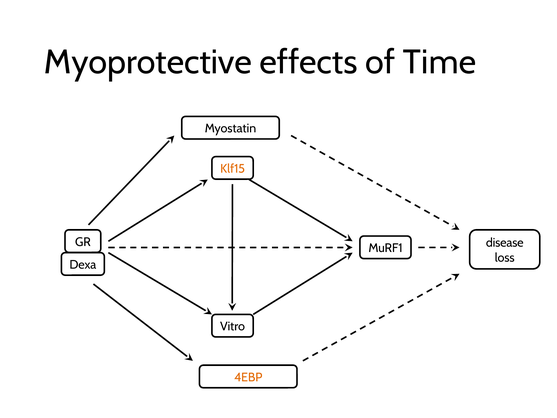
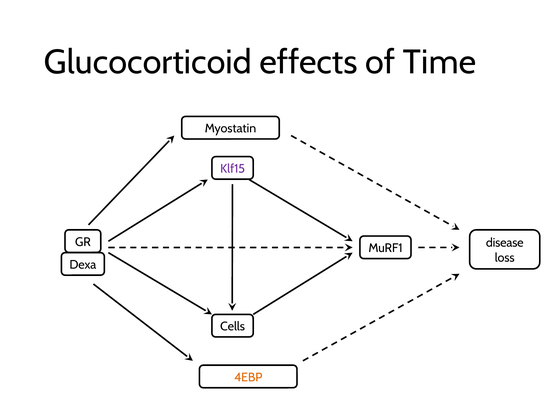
Myoprotective: Myoprotective -> Glucocorticoid
Klf15 colour: orange -> purple
Vitro: Vitro -> Cells
